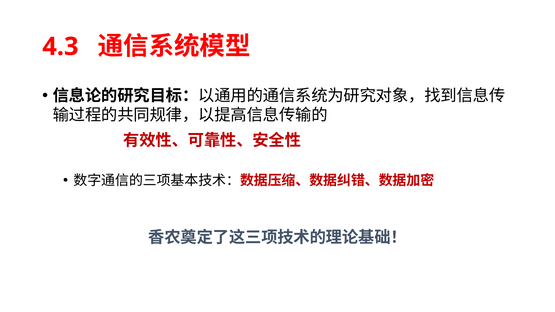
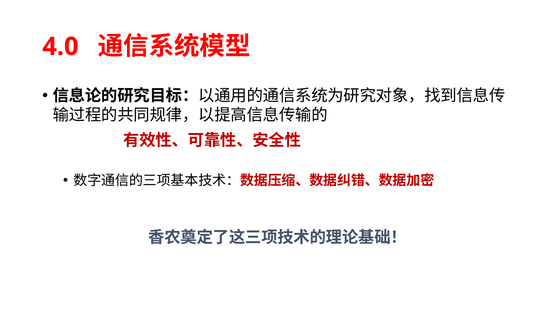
4.3: 4.3 -> 4.0
